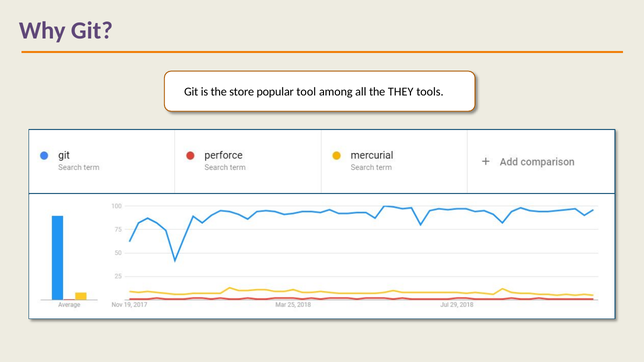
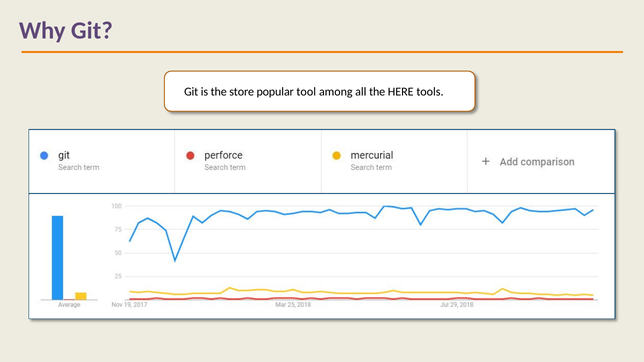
THEY: THEY -> HERE
